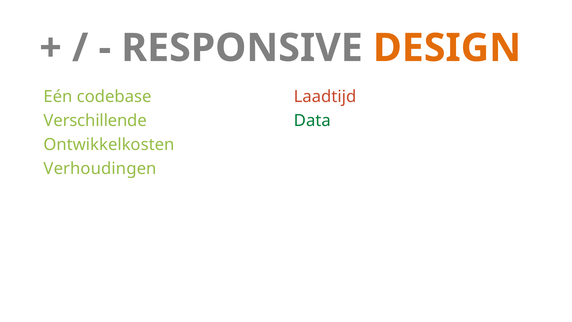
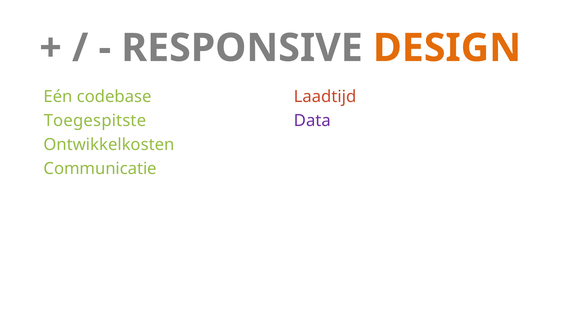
Verschillende: Verschillende -> Toegespitste
Data colour: green -> purple
Verhoudingen: Verhoudingen -> Communicatie
